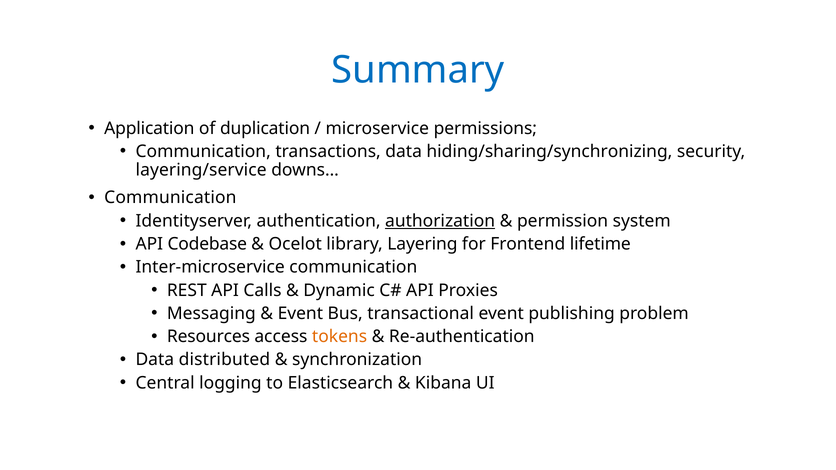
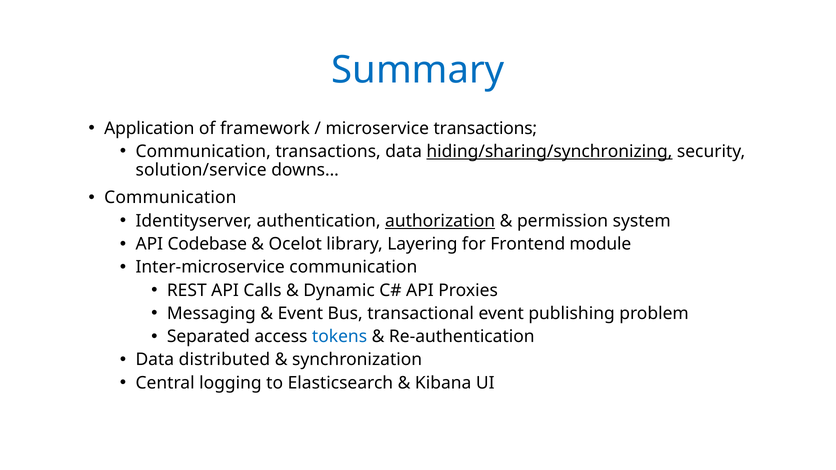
duplication: duplication -> framework
microservice permissions: permissions -> transactions
hiding/sharing/synchronizing underline: none -> present
layering/service: layering/service -> solution/service
lifetime: lifetime -> module
Resources: Resources -> Separated
tokens colour: orange -> blue
